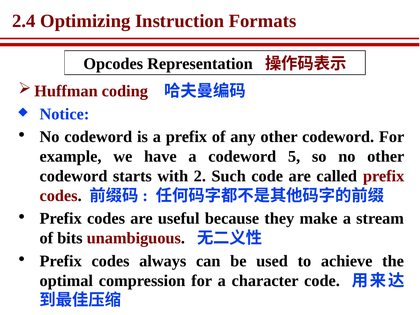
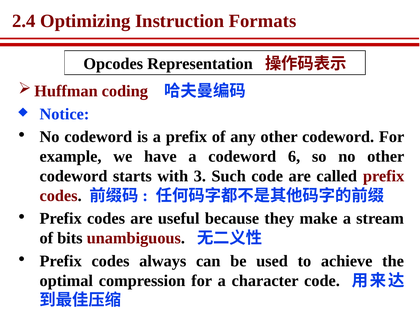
5: 5 -> 6
2: 2 -> 3
